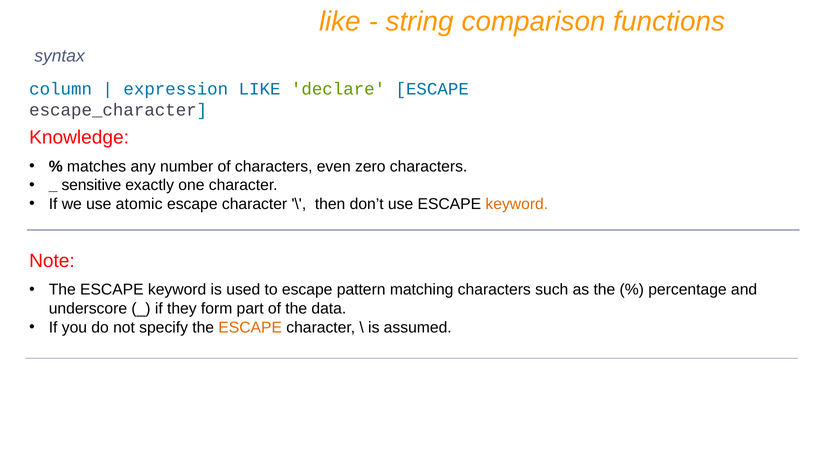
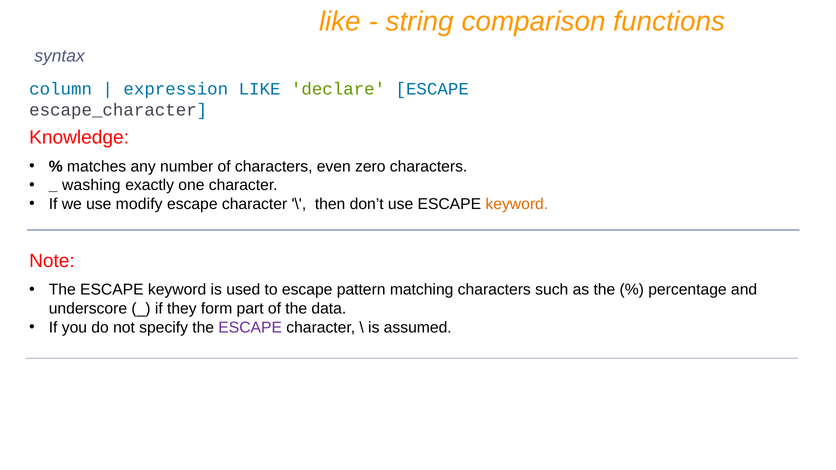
sensitive: sensitive -> washing
atomic: atomic -> modify
ESCAPE at (250, 328) colour: orange -> purple
